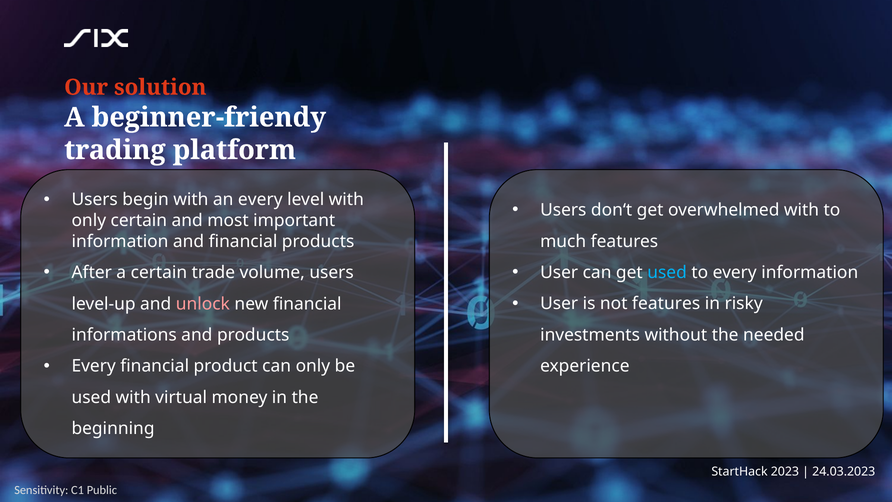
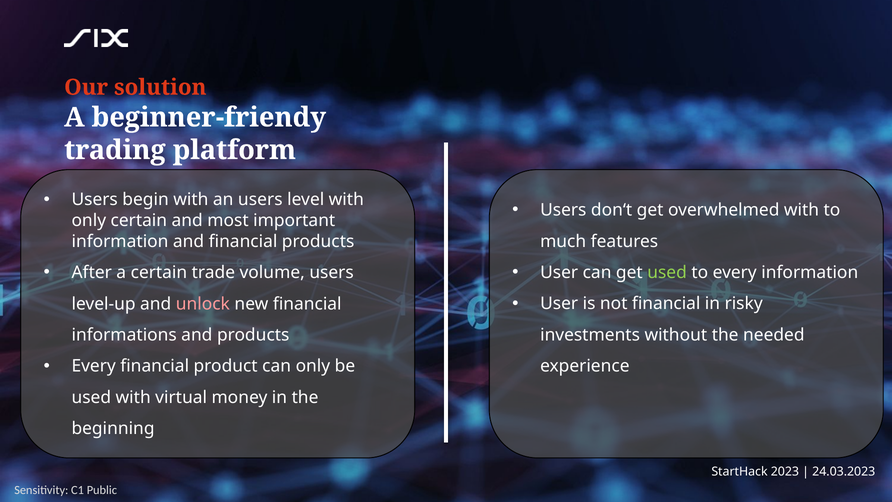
an every: every -> users
used at (667, 273) colour: light blue -> light green
not features: features -> financial
